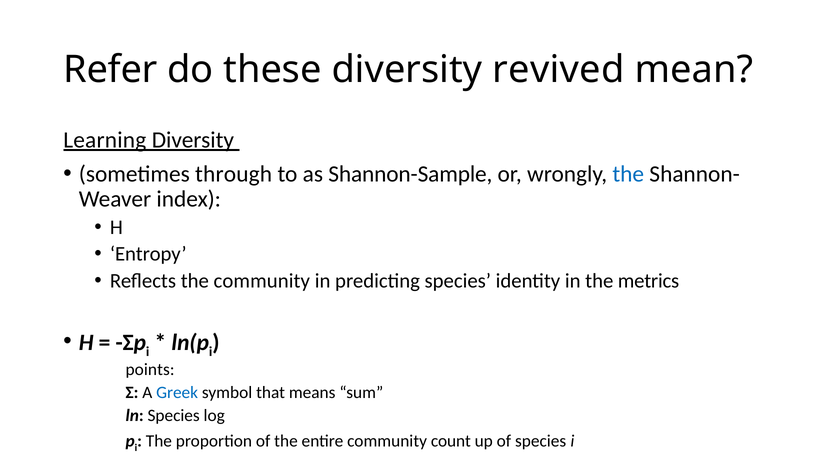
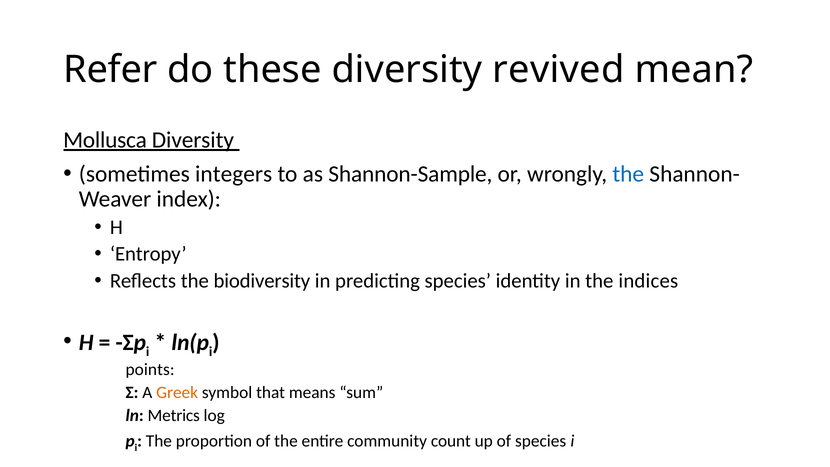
Learning: Learning -> Mollusca
through: through -> integers
the community: community -> biodiversity
metrics: metrics -> indices
Greek colour: blue -> orange
ln Species: Species -> Metrics
